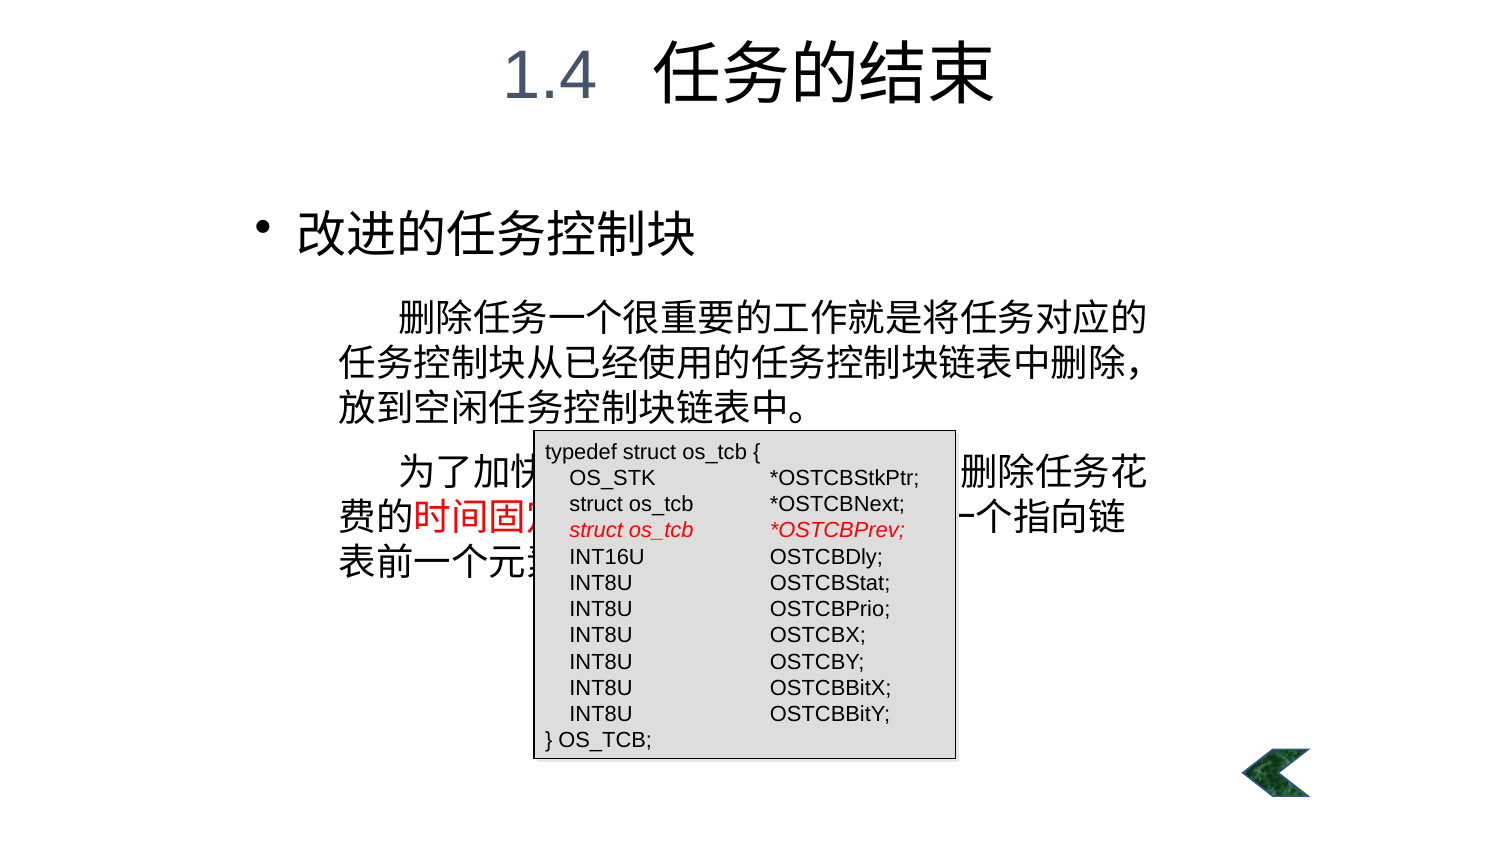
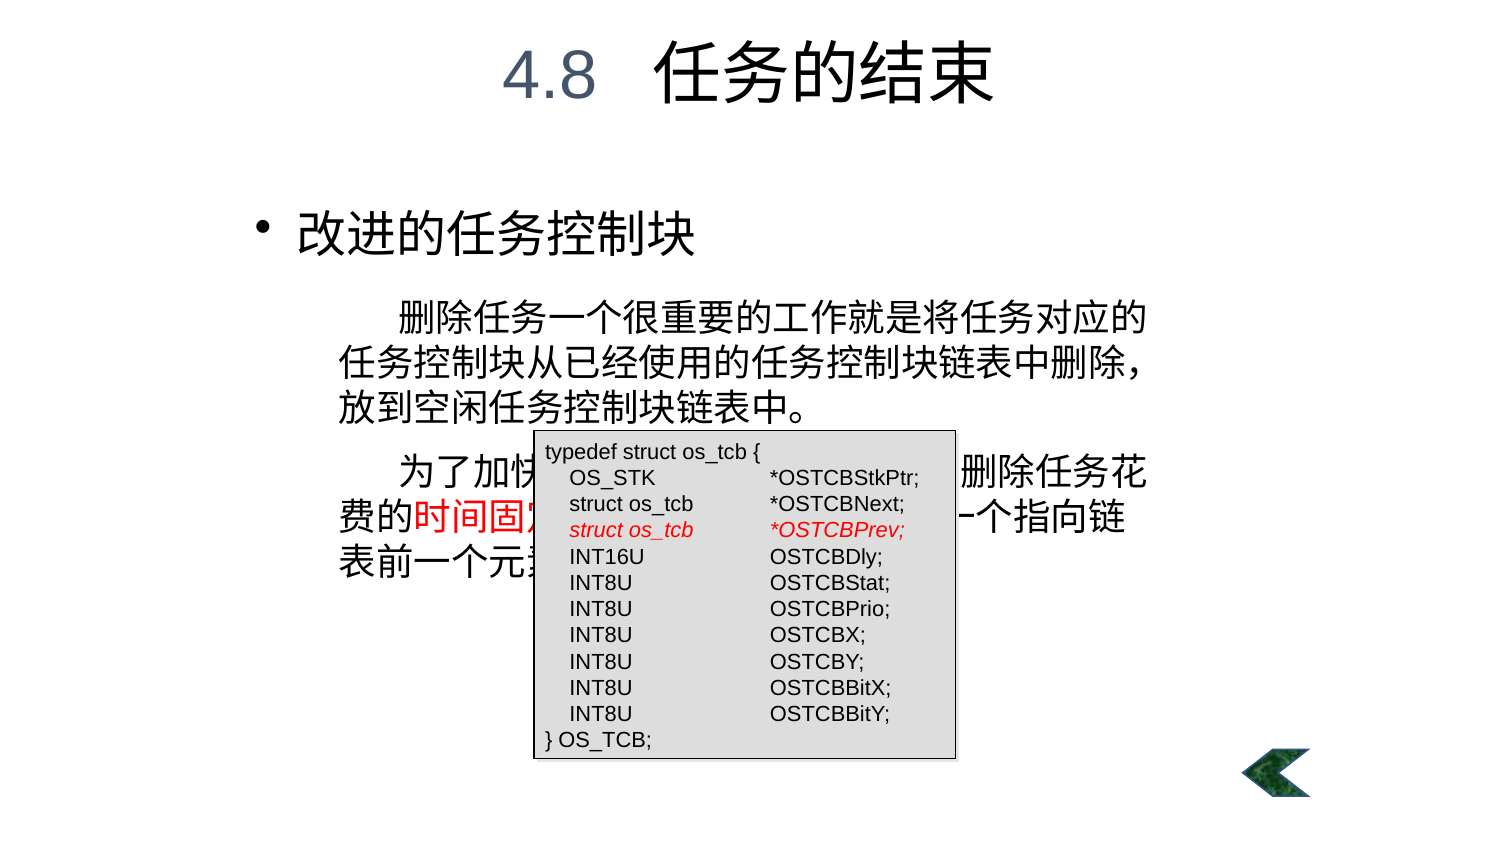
1.4: 1.4 -> 4.8
